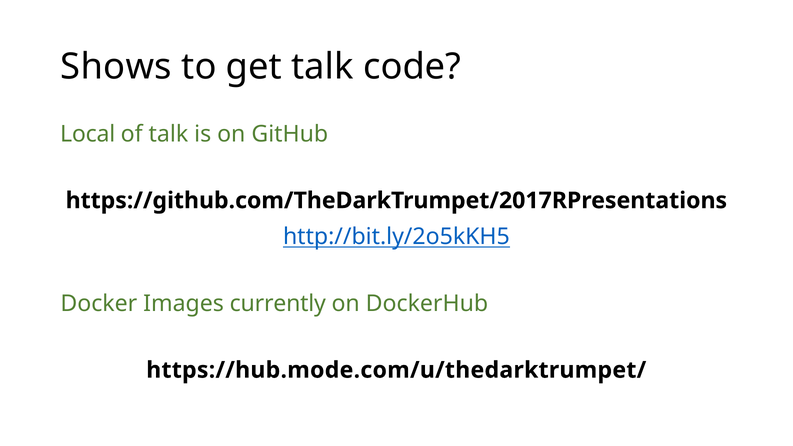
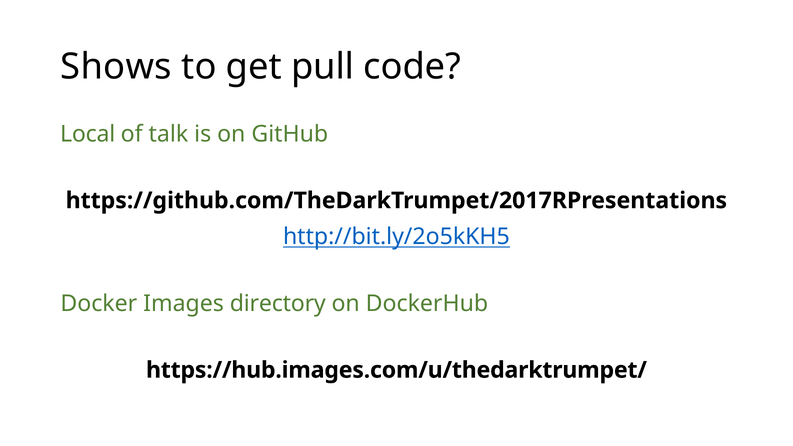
get talk: talk -> pull
currently: currently -> directory
https://hub.mode.com/u/thedarktrumpet/: https://hub.mode.com/u/thedarktrumpet/ -> https://hub.images.com/u/thedarktrumpet/
